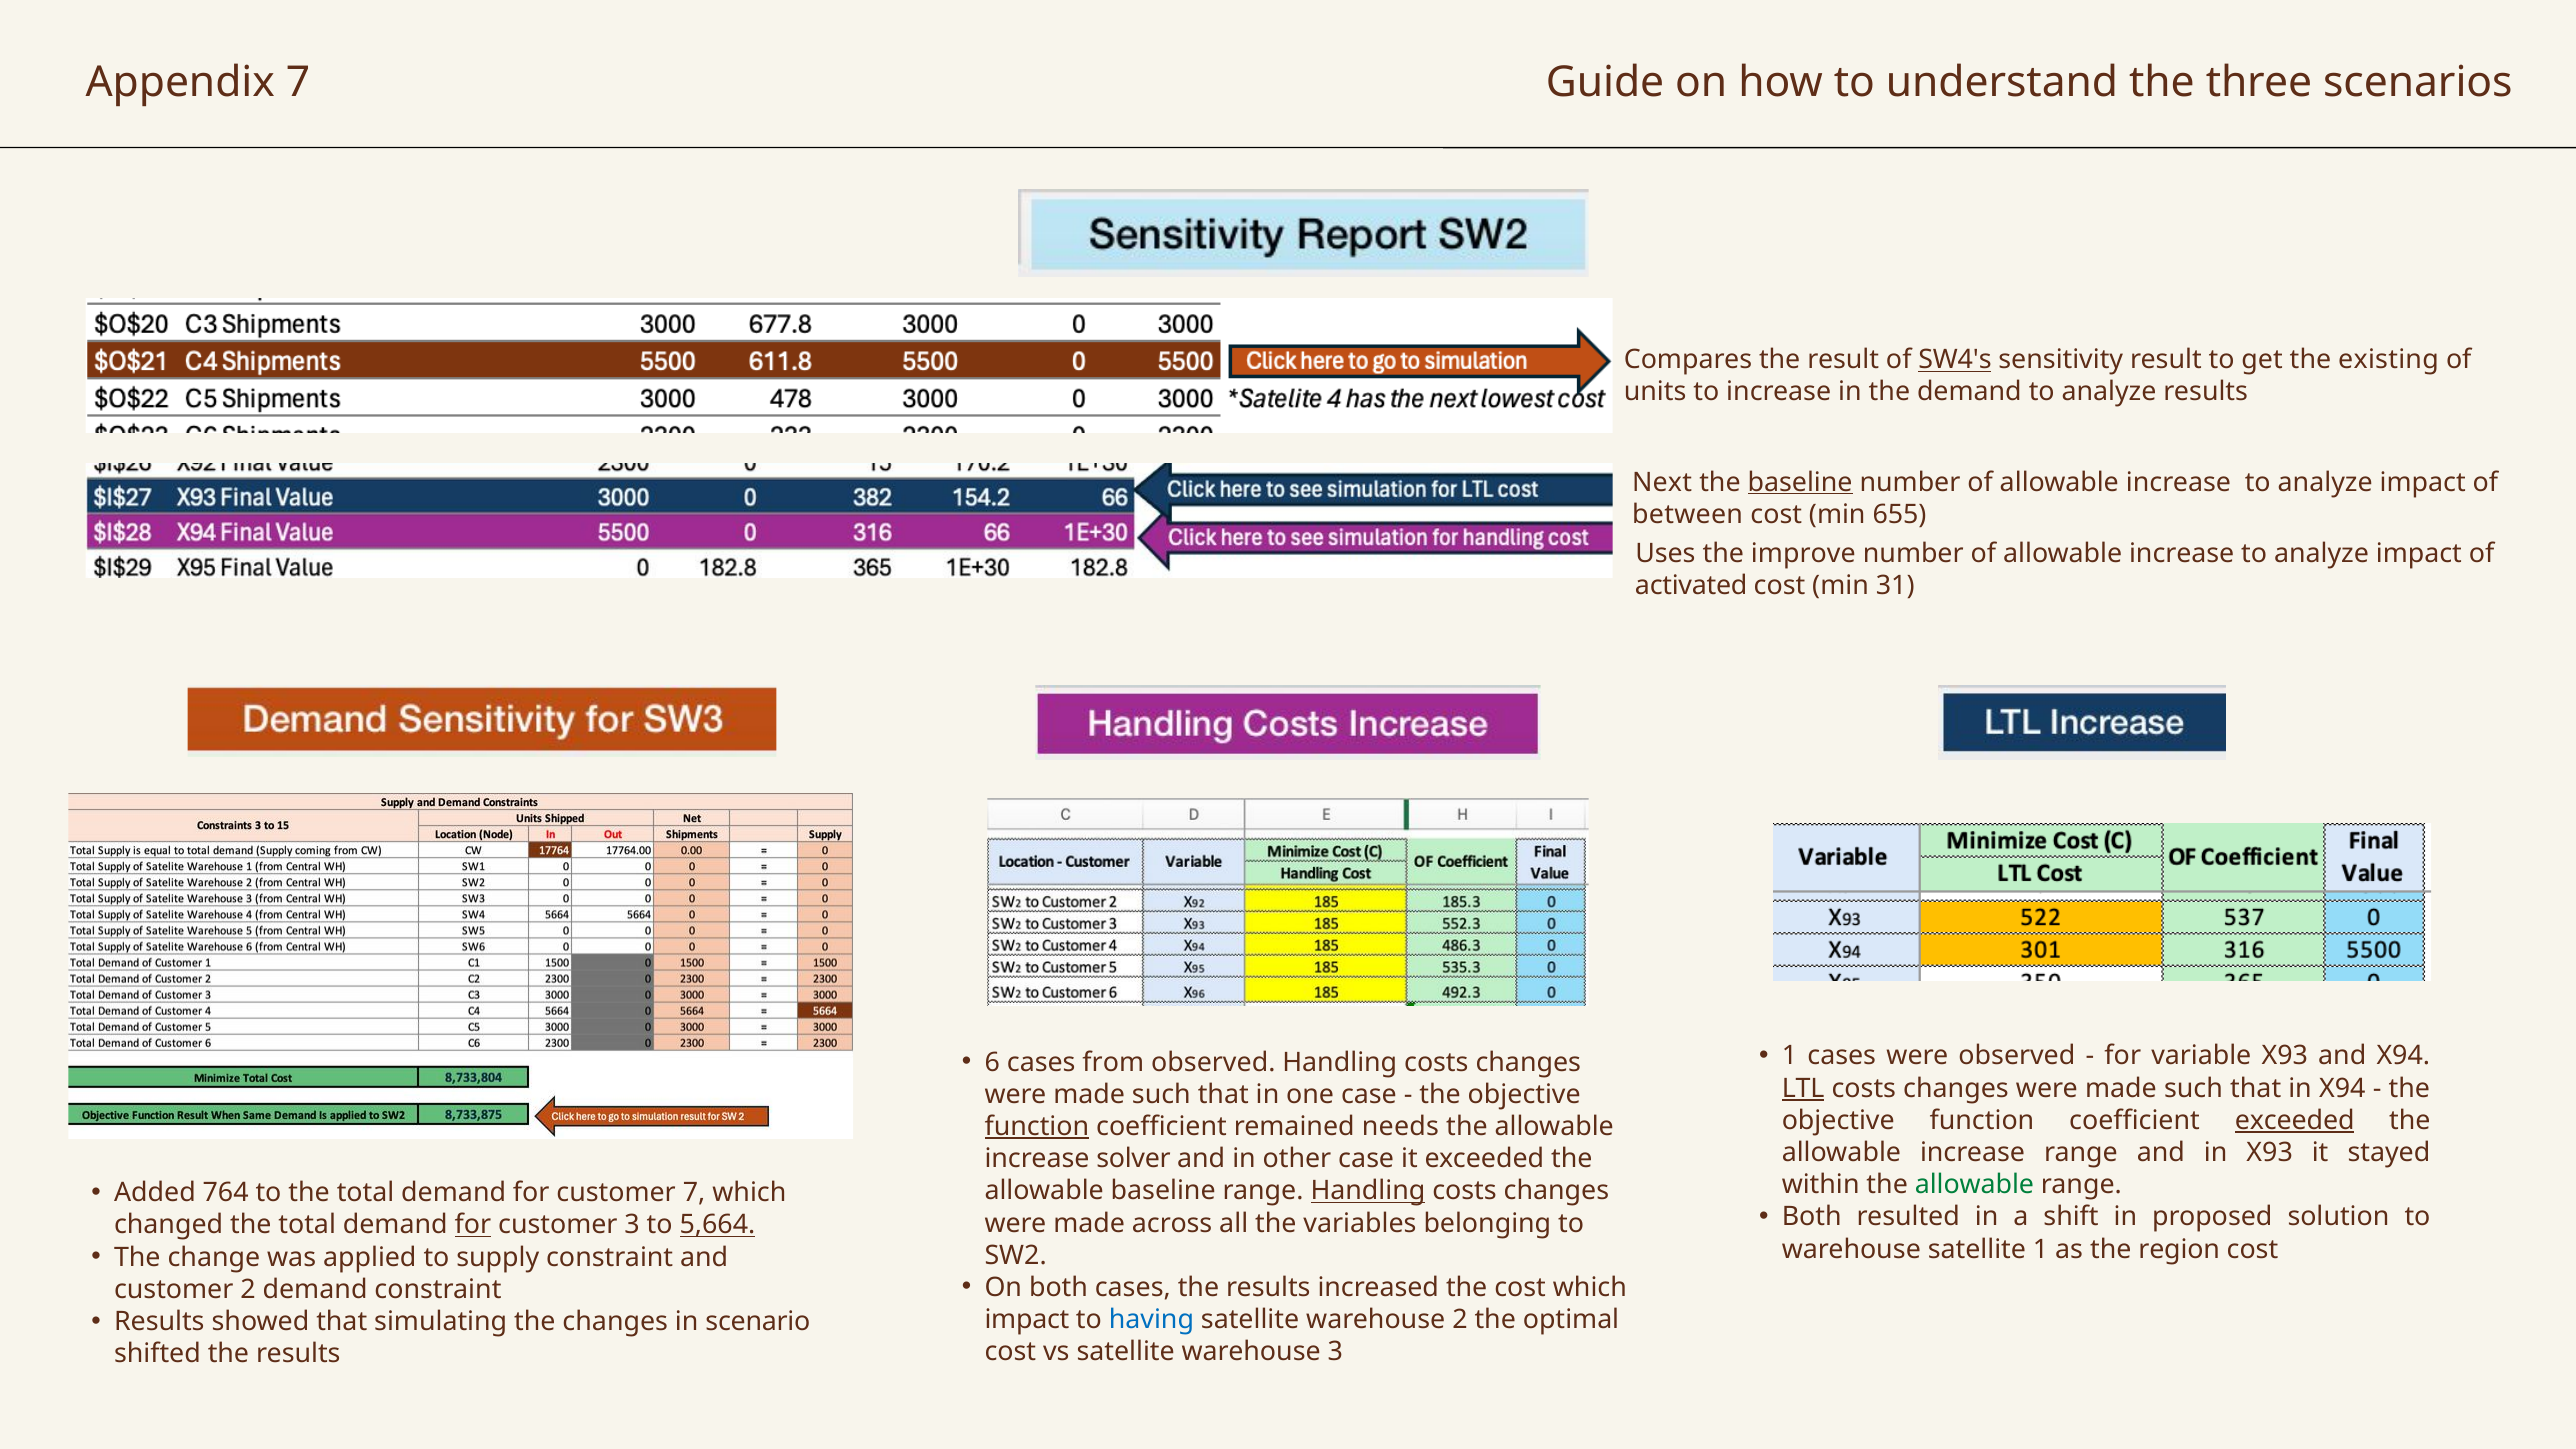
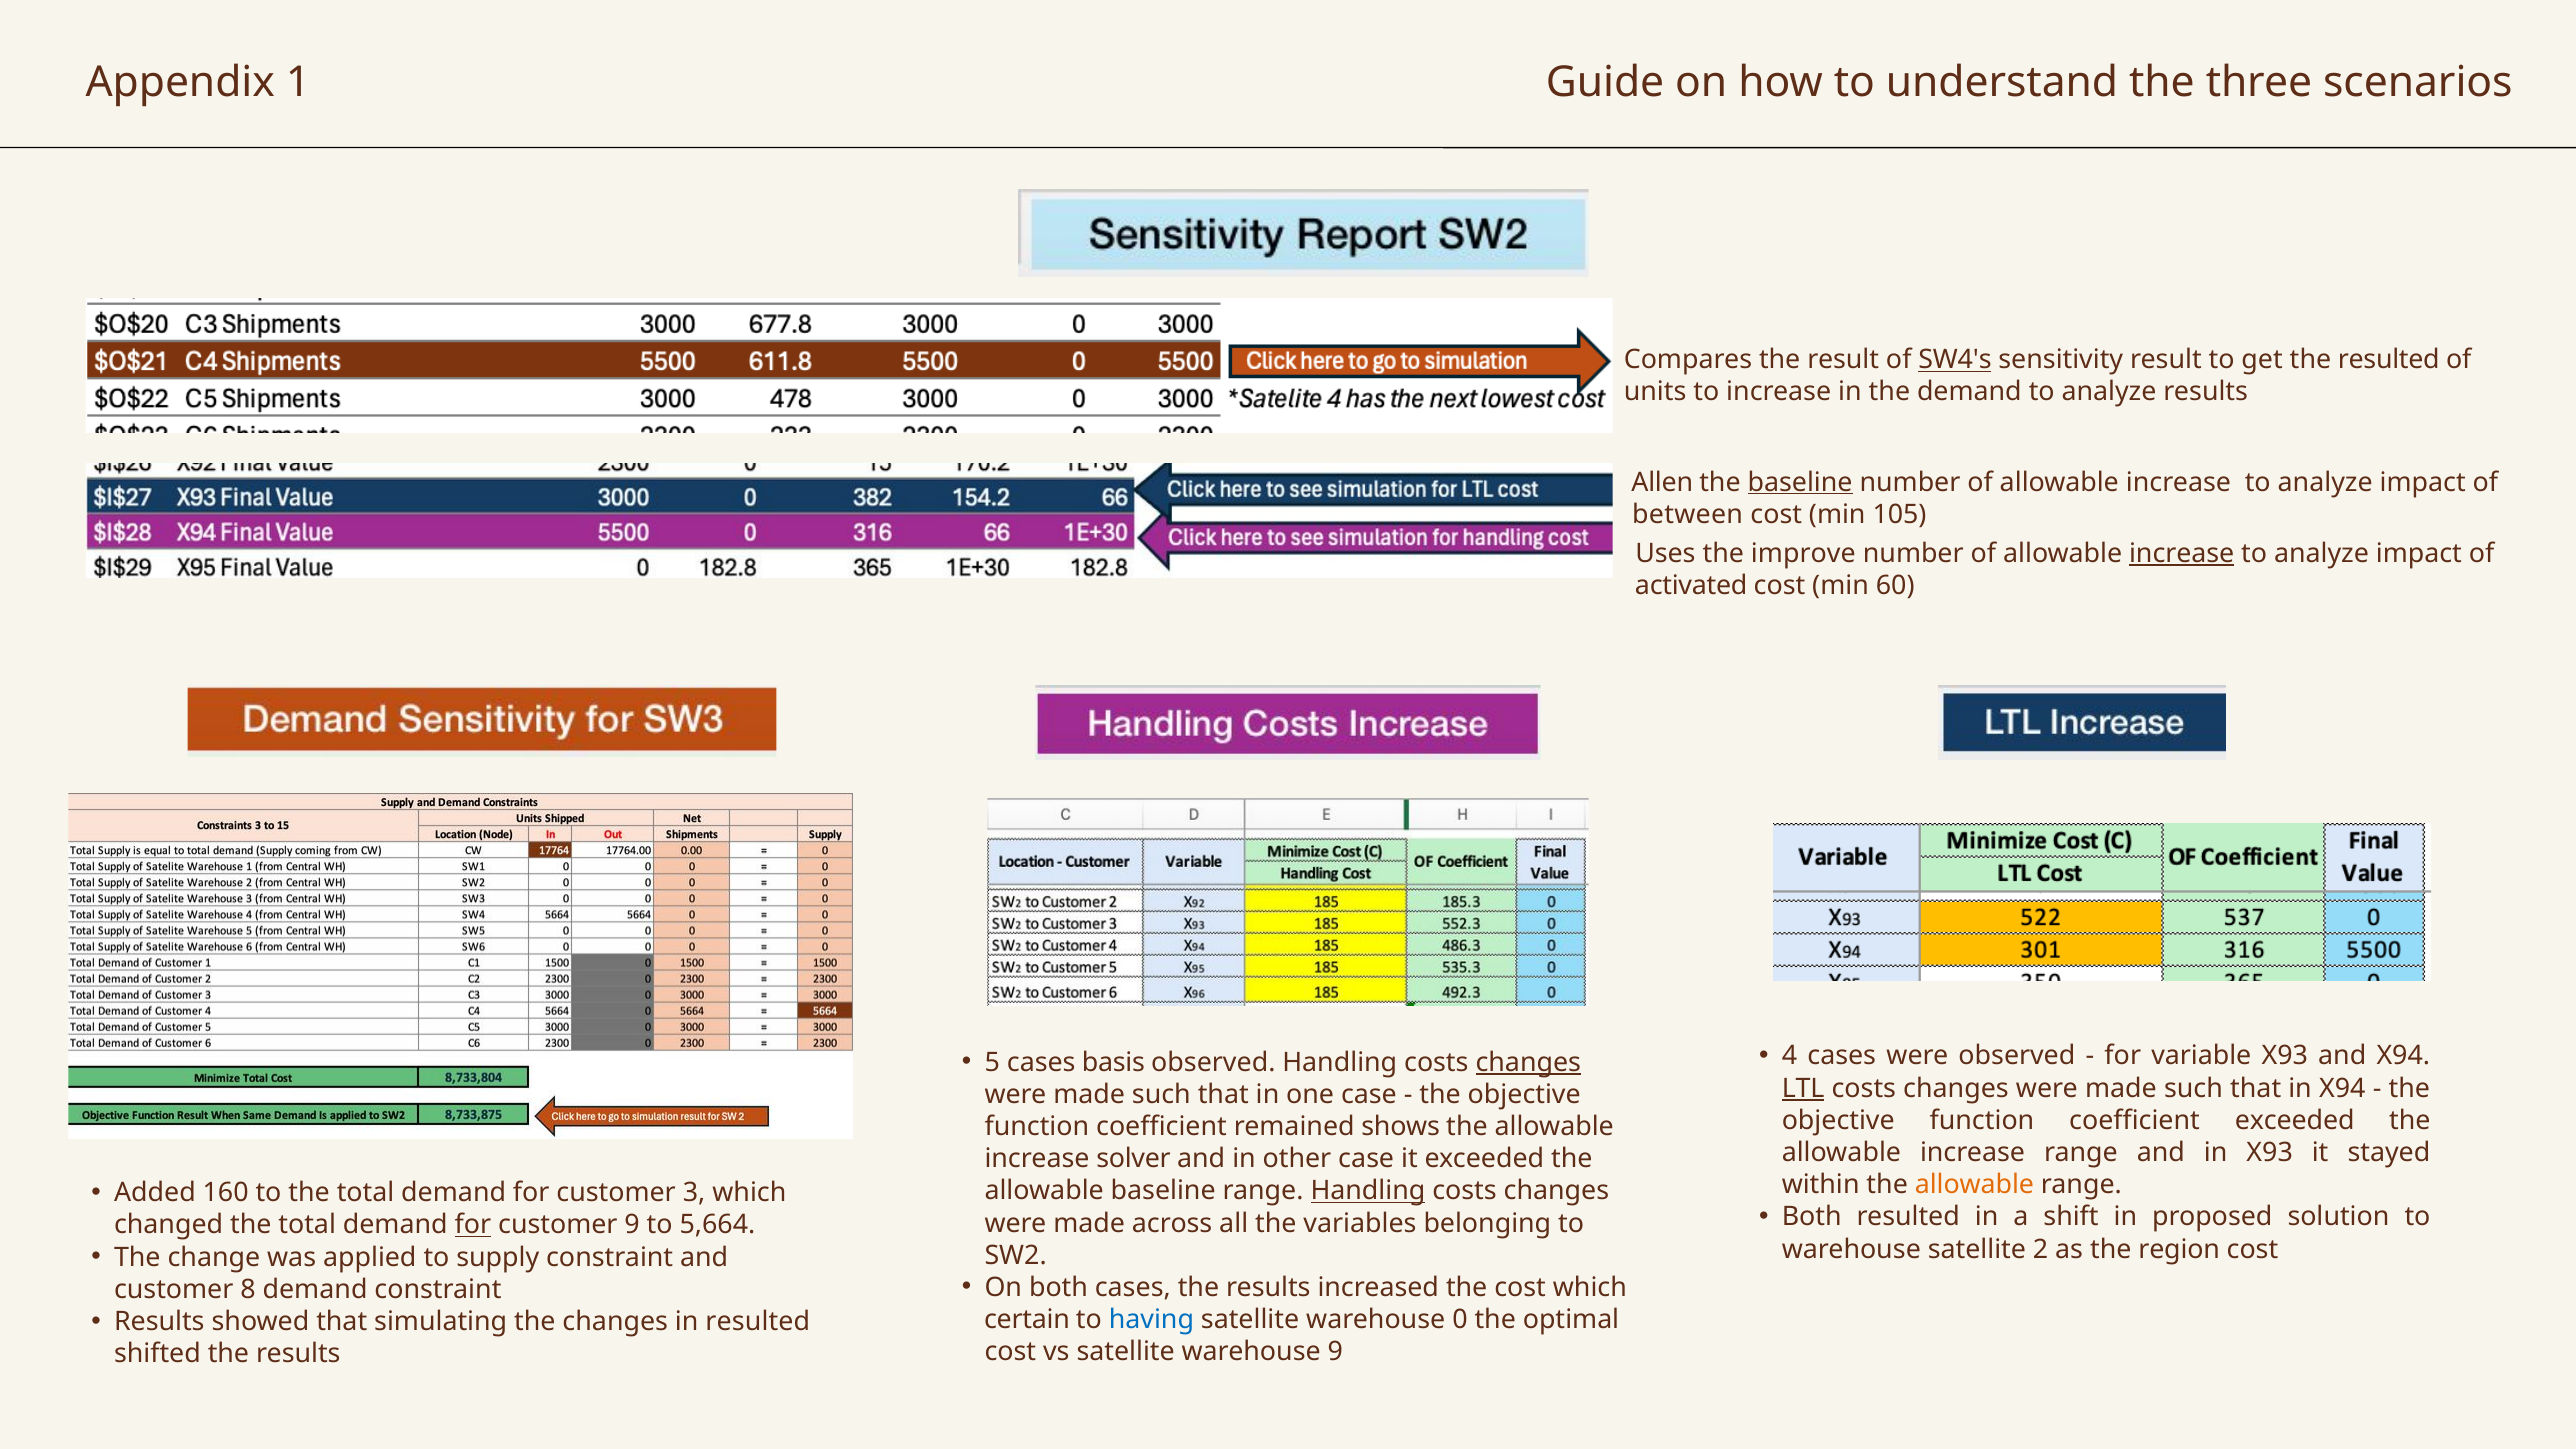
Appendix 7: 7 -> 1
the existing: existing -> resulted
Next: Next -> Allen
655: 655 -> 105
increase at (2182, 553) underline: none -> present
31: 31 -> 60
1 at (1790, 1056): 1 -> 4
6: 6 -> 5
from: from -> basis
changes at (1528, 1062) underline: none -> present
exceeded at (2295, 1121) underline: present -> none
function at (1037, 1127) underline: present -> none
needs: needs -> shows
allowable at (1974, 1185) colour: green -> orange
764: 764 -> 160
customer 7: 7 -> 3
customer 3: 3 -> 9
5,664 underline: present -> none
satellite 1: 1 -> 2
customer 2: 2 -> 8
in scenario: scenario -> resulted
impact at (1027, 1320): impact -> certain
warehouse 2: 2 -> 0
warehouse 3: 3 -> 9
